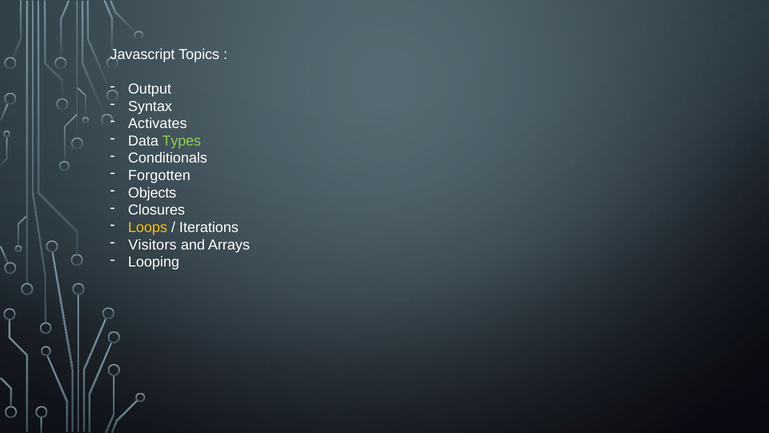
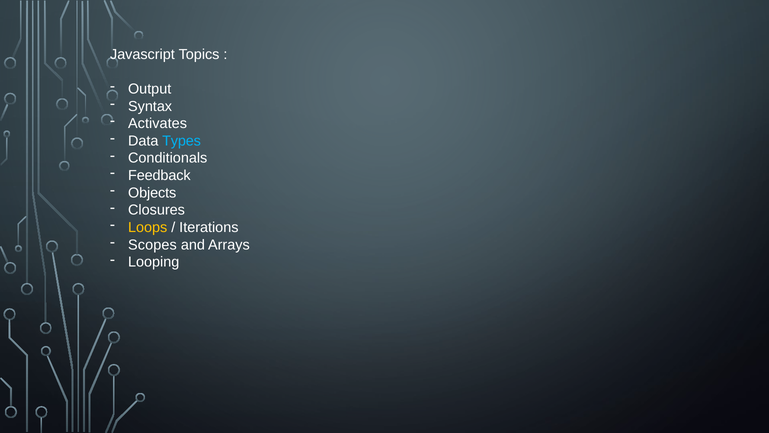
Types colour: light green -> light blue
Forgotten: Forgotten -> Feedback
Visitors: Visitors -> Scopes
